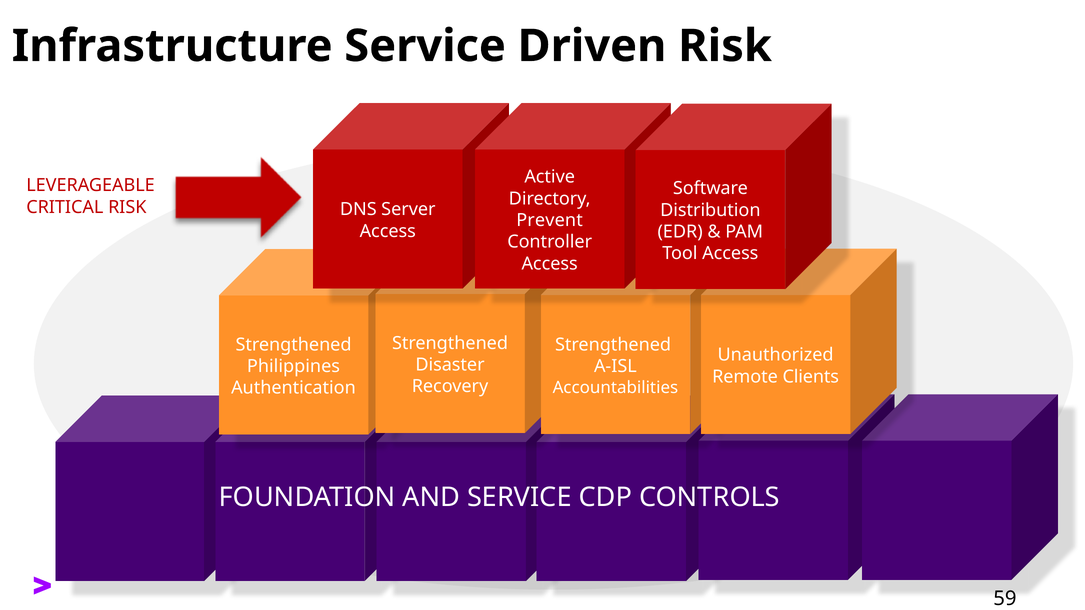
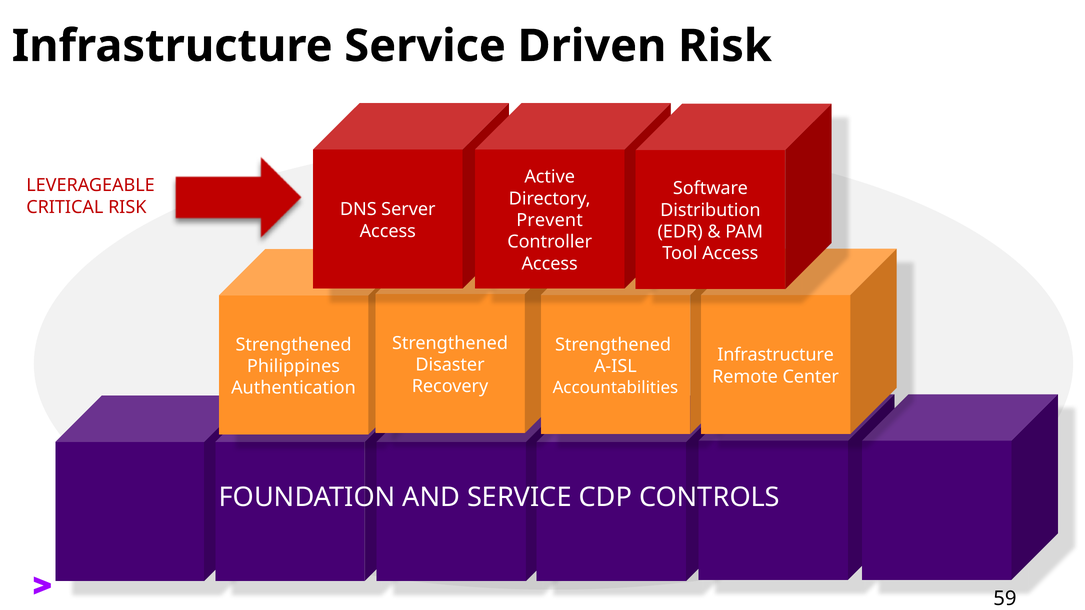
Unauthorized at (776, 355): Unauthorized -> Infrastructure
Clients: Clients -> Center
